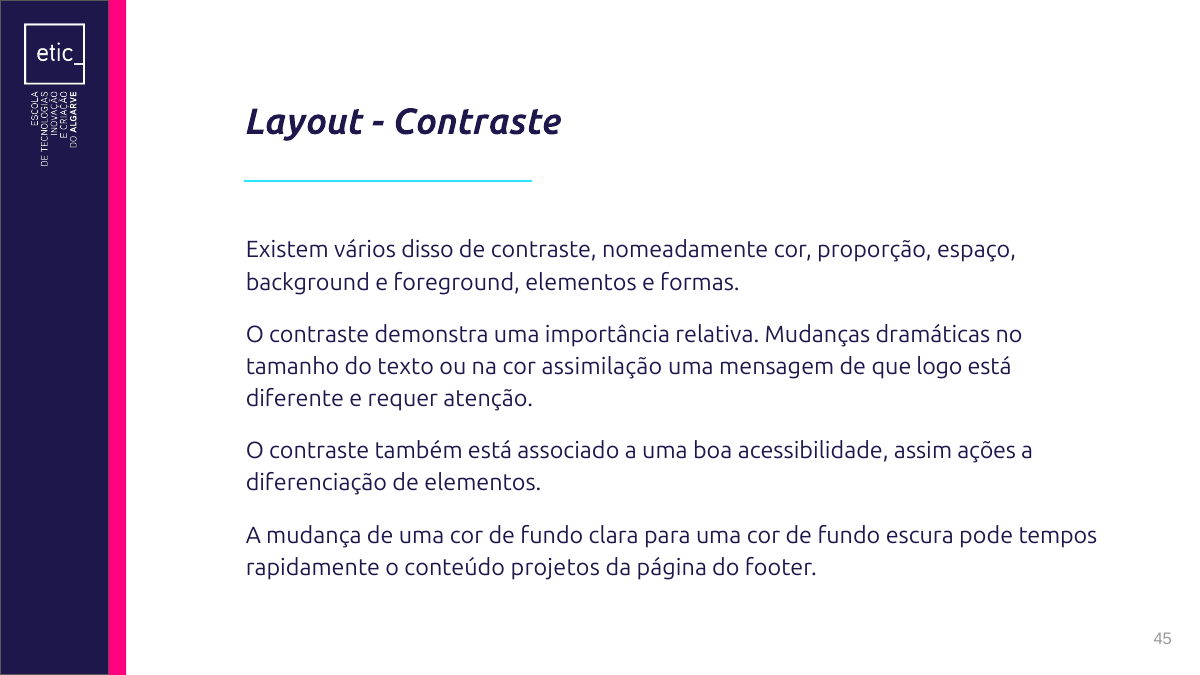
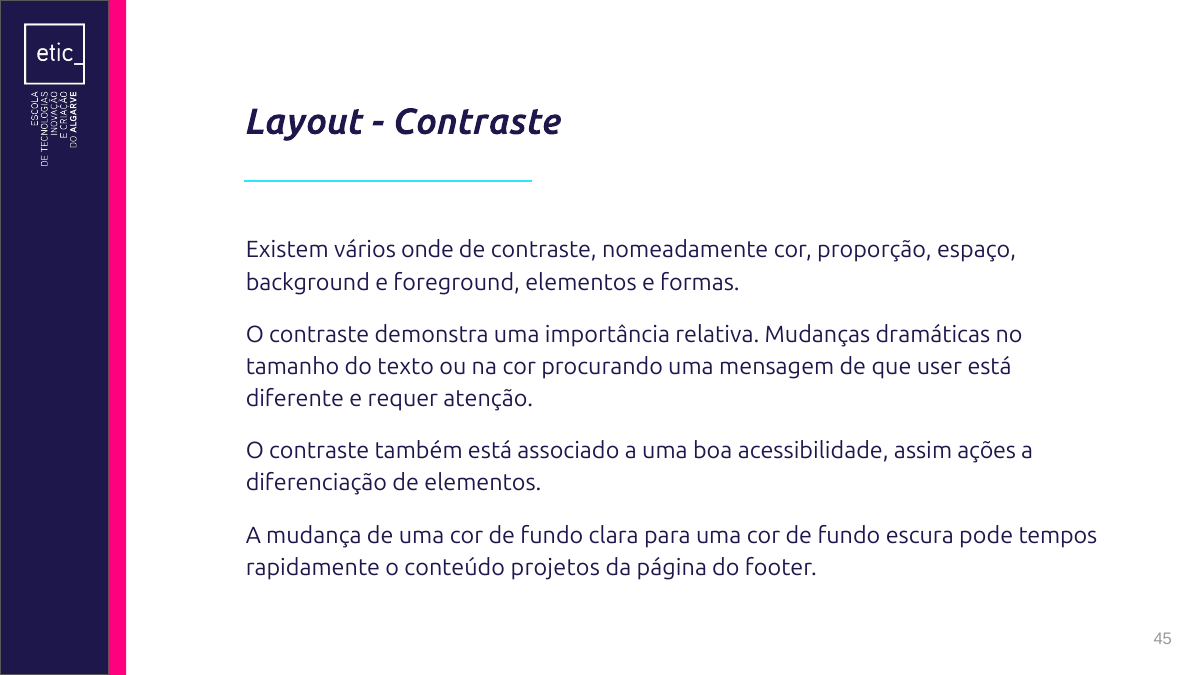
disso: disso -> onde
assimilação: assimilação -> procurando
logo: logo -> user
